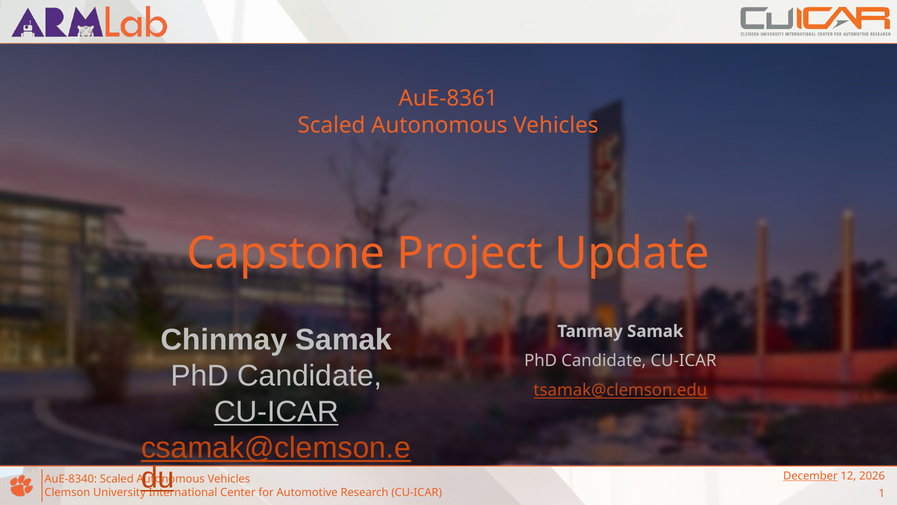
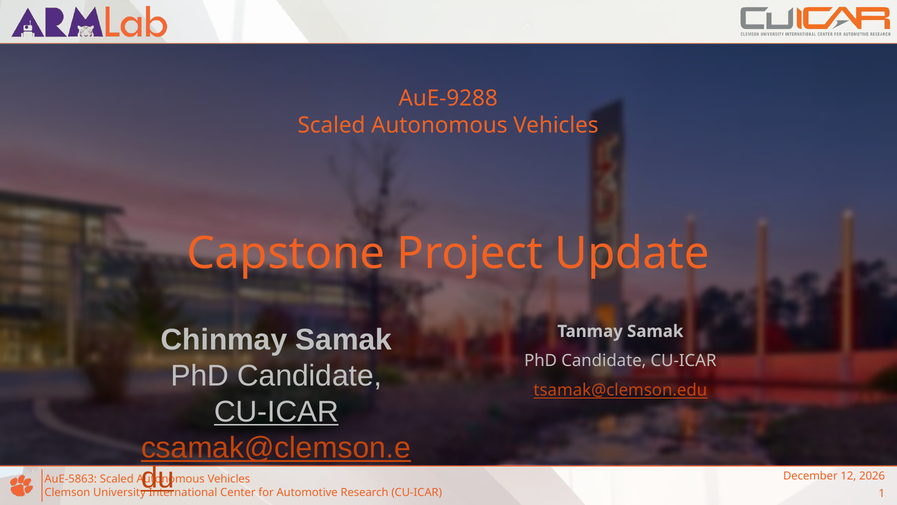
AuE-8361: AuE-8361 -> AuE-9288
December underline: present -> none
AuE-8340: AuE-8340 -> AuE-5863
